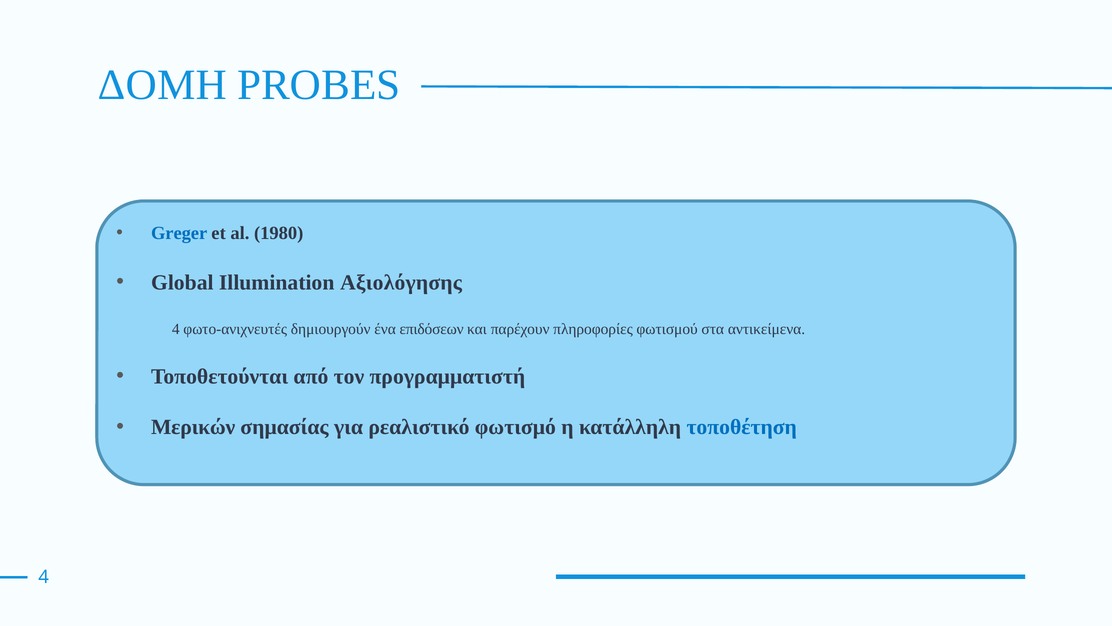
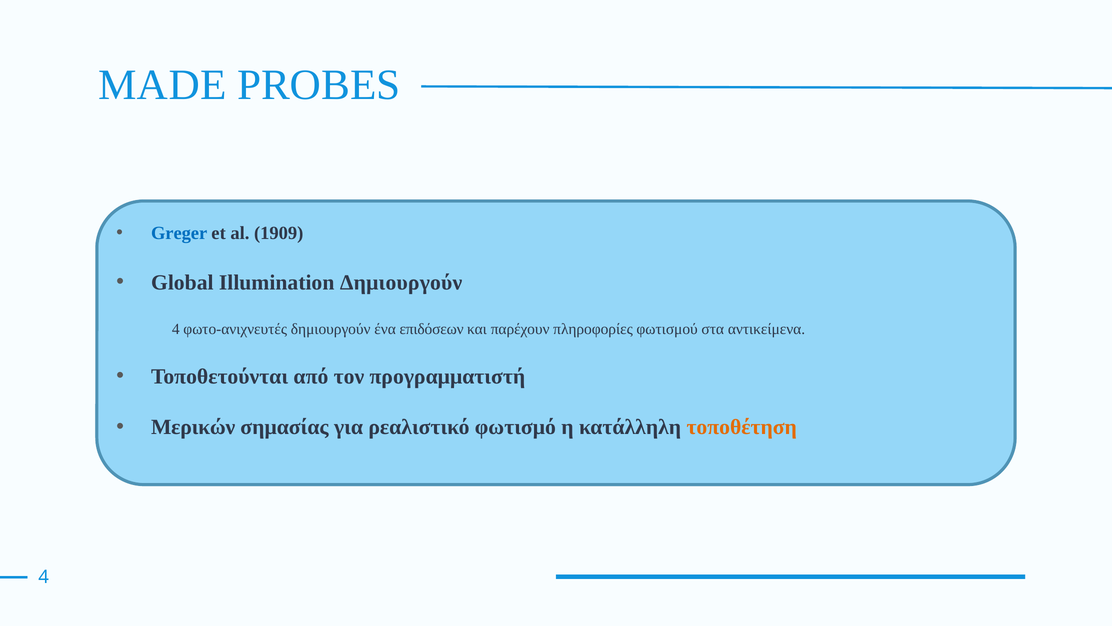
ΔΟΜΗ: ΔΟΜΗ -> MADE
1980: 1980 -> 1909
Illumination Αξιολόγησης: Αξιολόγησης -> Δημιουργούν
τοποθέτηση colour: blue -> orange
